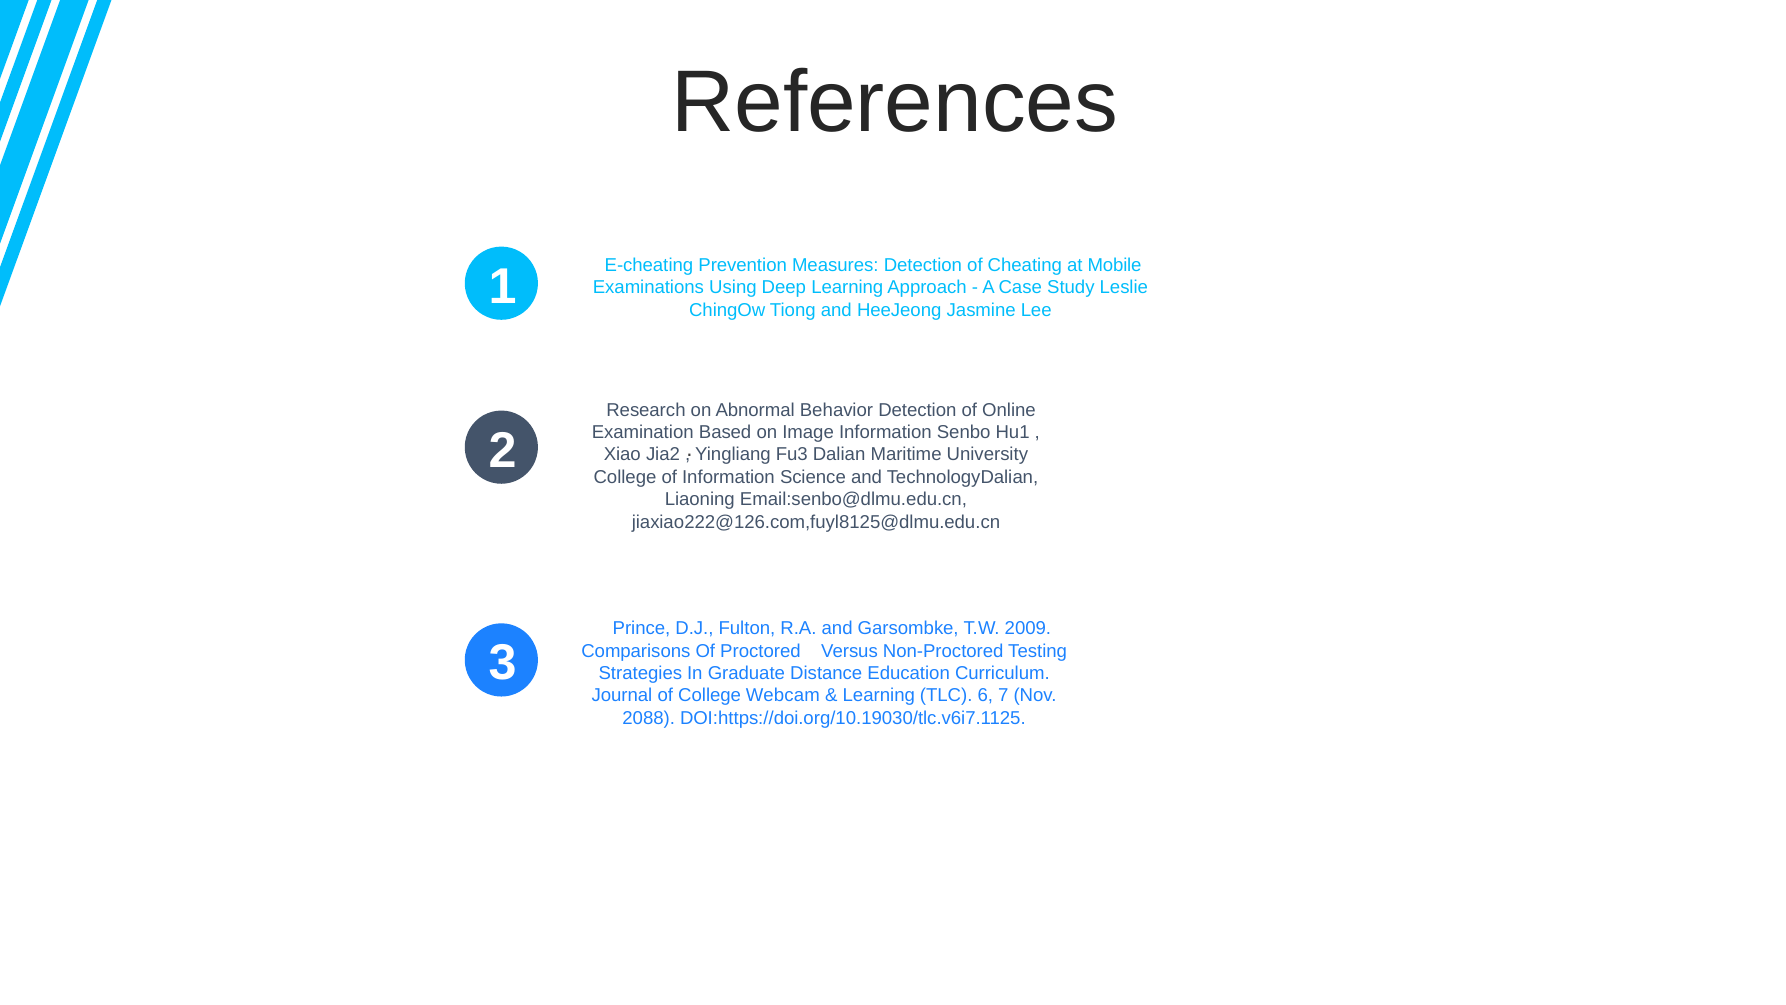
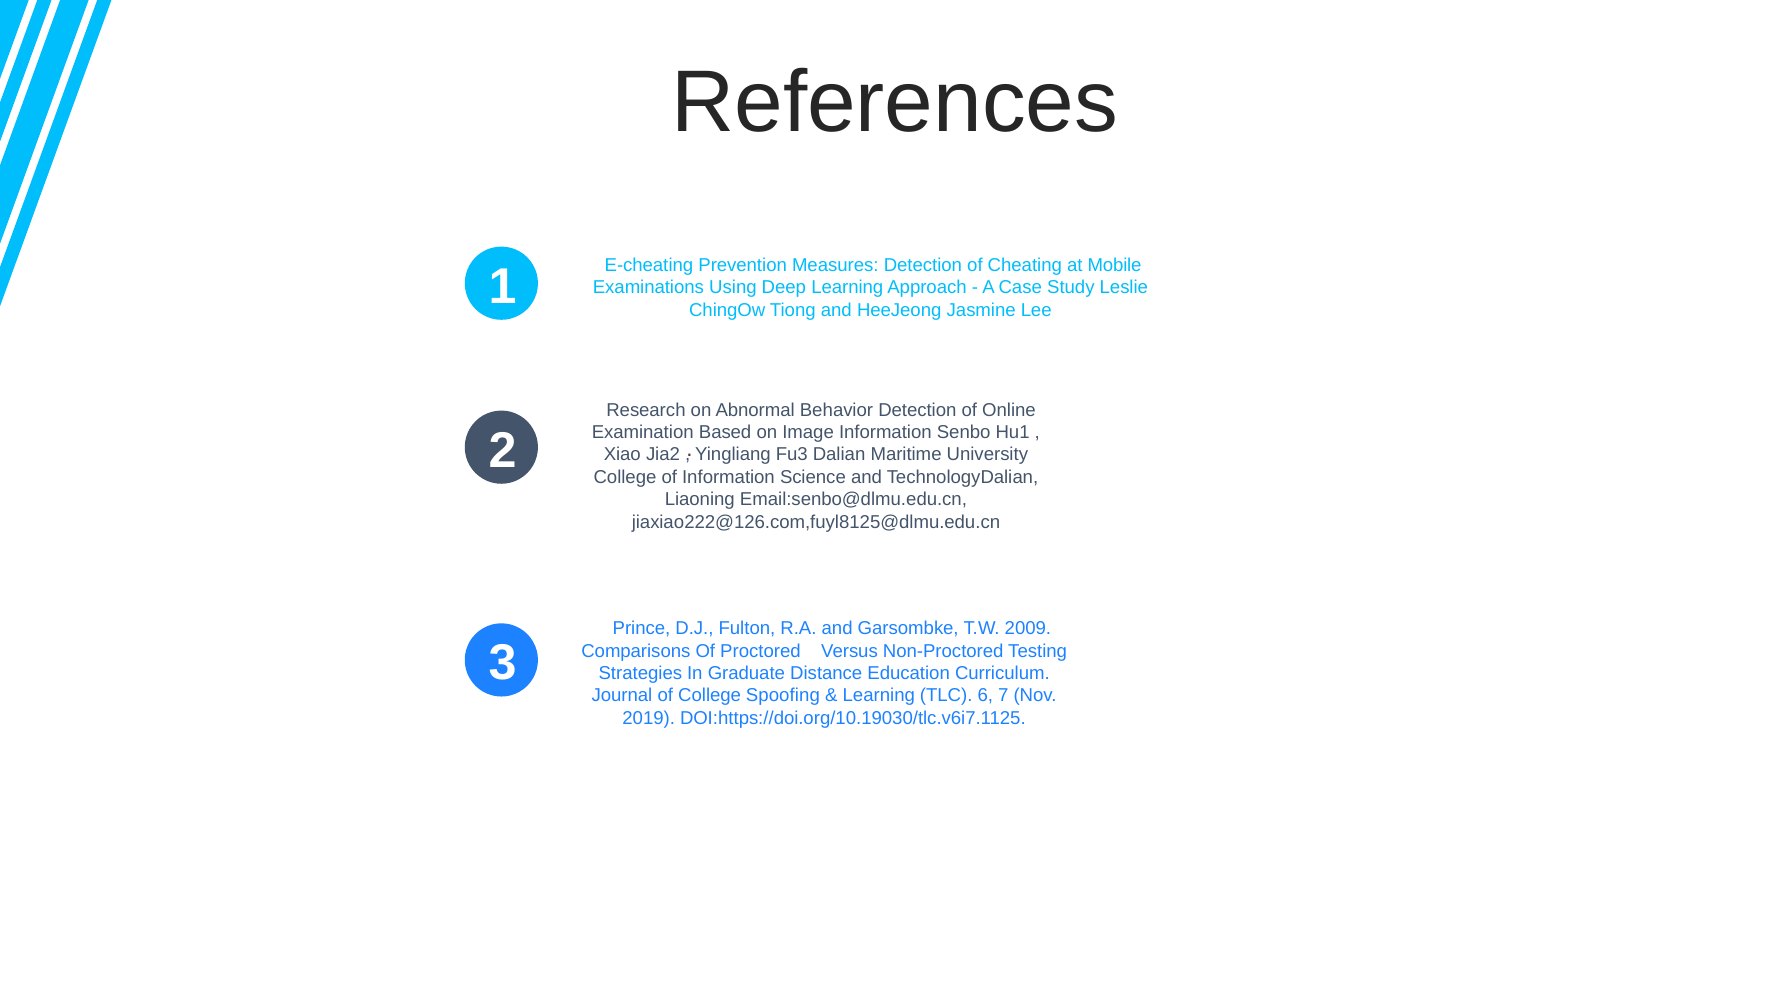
Webcam: Webcam -> Spoofing
2088: 2088 -> 2019
